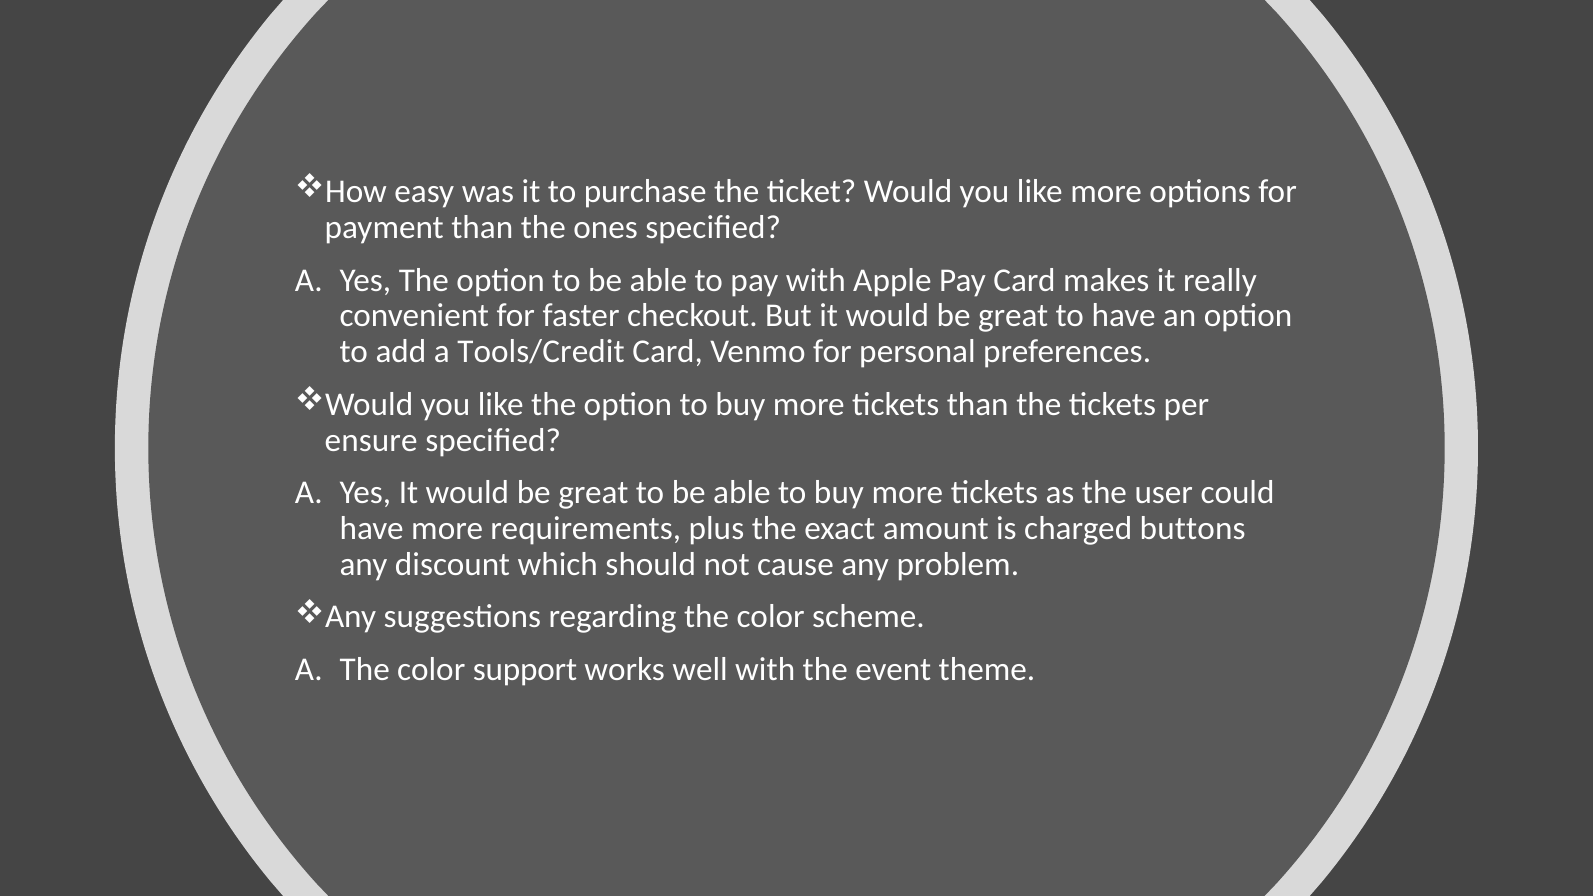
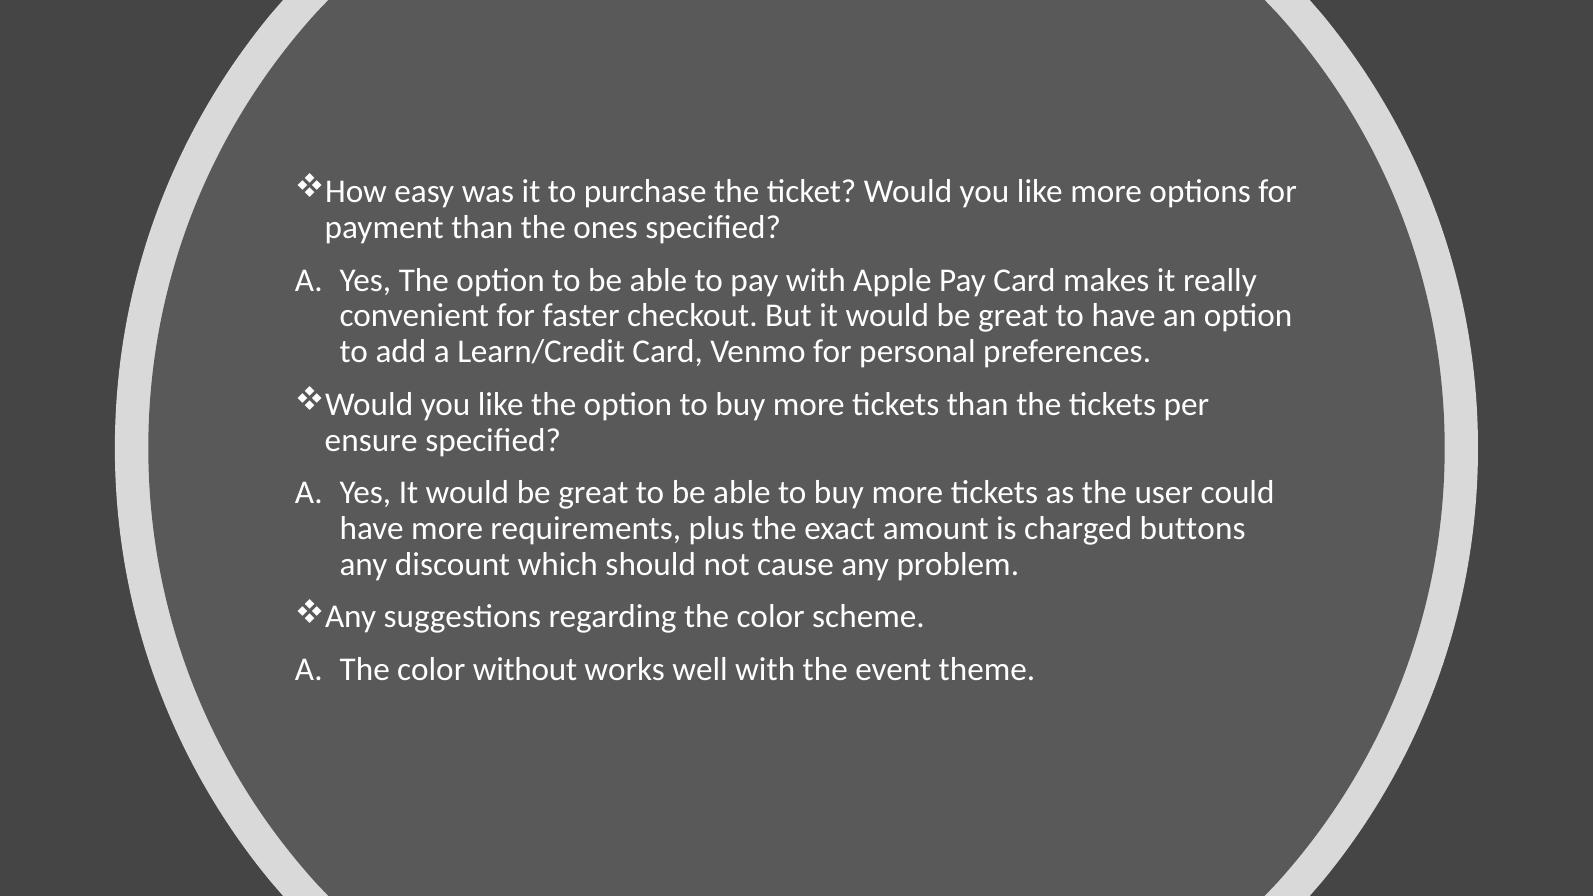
Tools/Credit: Tools/Credit -> Learn/Credit
support: support -> without
